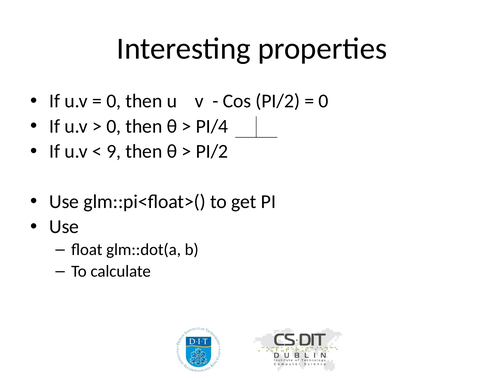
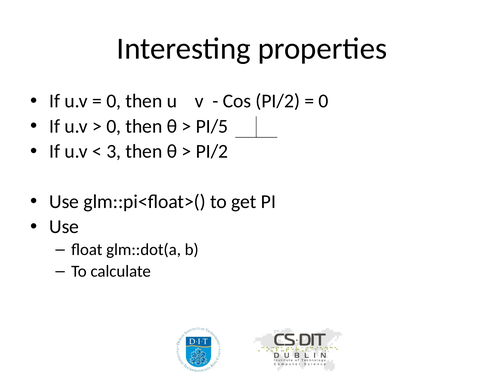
PI/4: PI/4 -> PI/5
9: 9 -> 3
